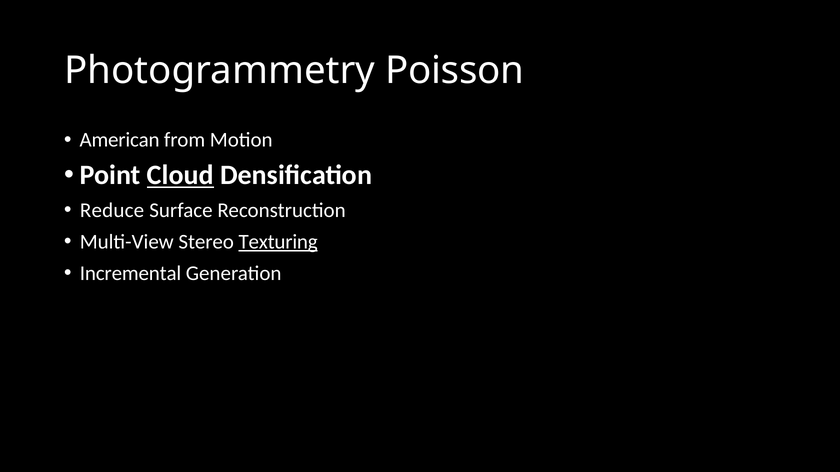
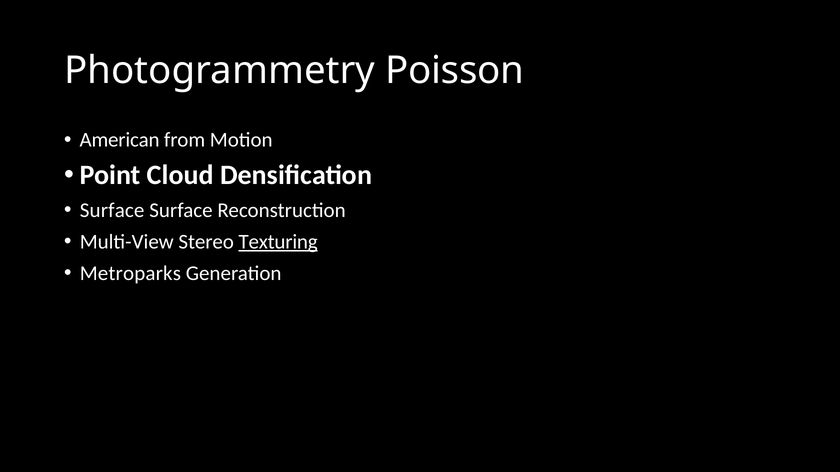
Cloud underline: present -> none
Reduce at (112, 211): Reduce -> Surface
Incremental: Incremental -> Metroparks
